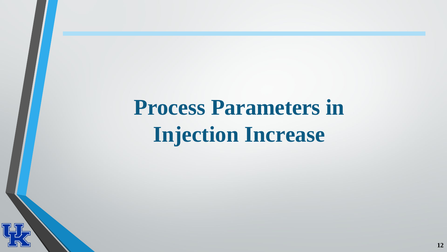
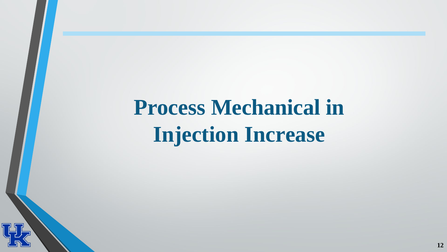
Parameters: Parameters -> Mechanical
